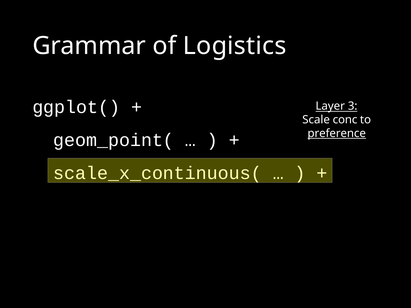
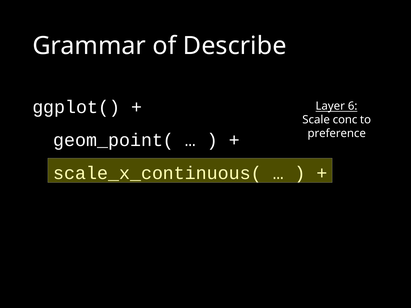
Logistics: Logistics -> Describe
3: 3 -> 6
preference underline: present -> none
